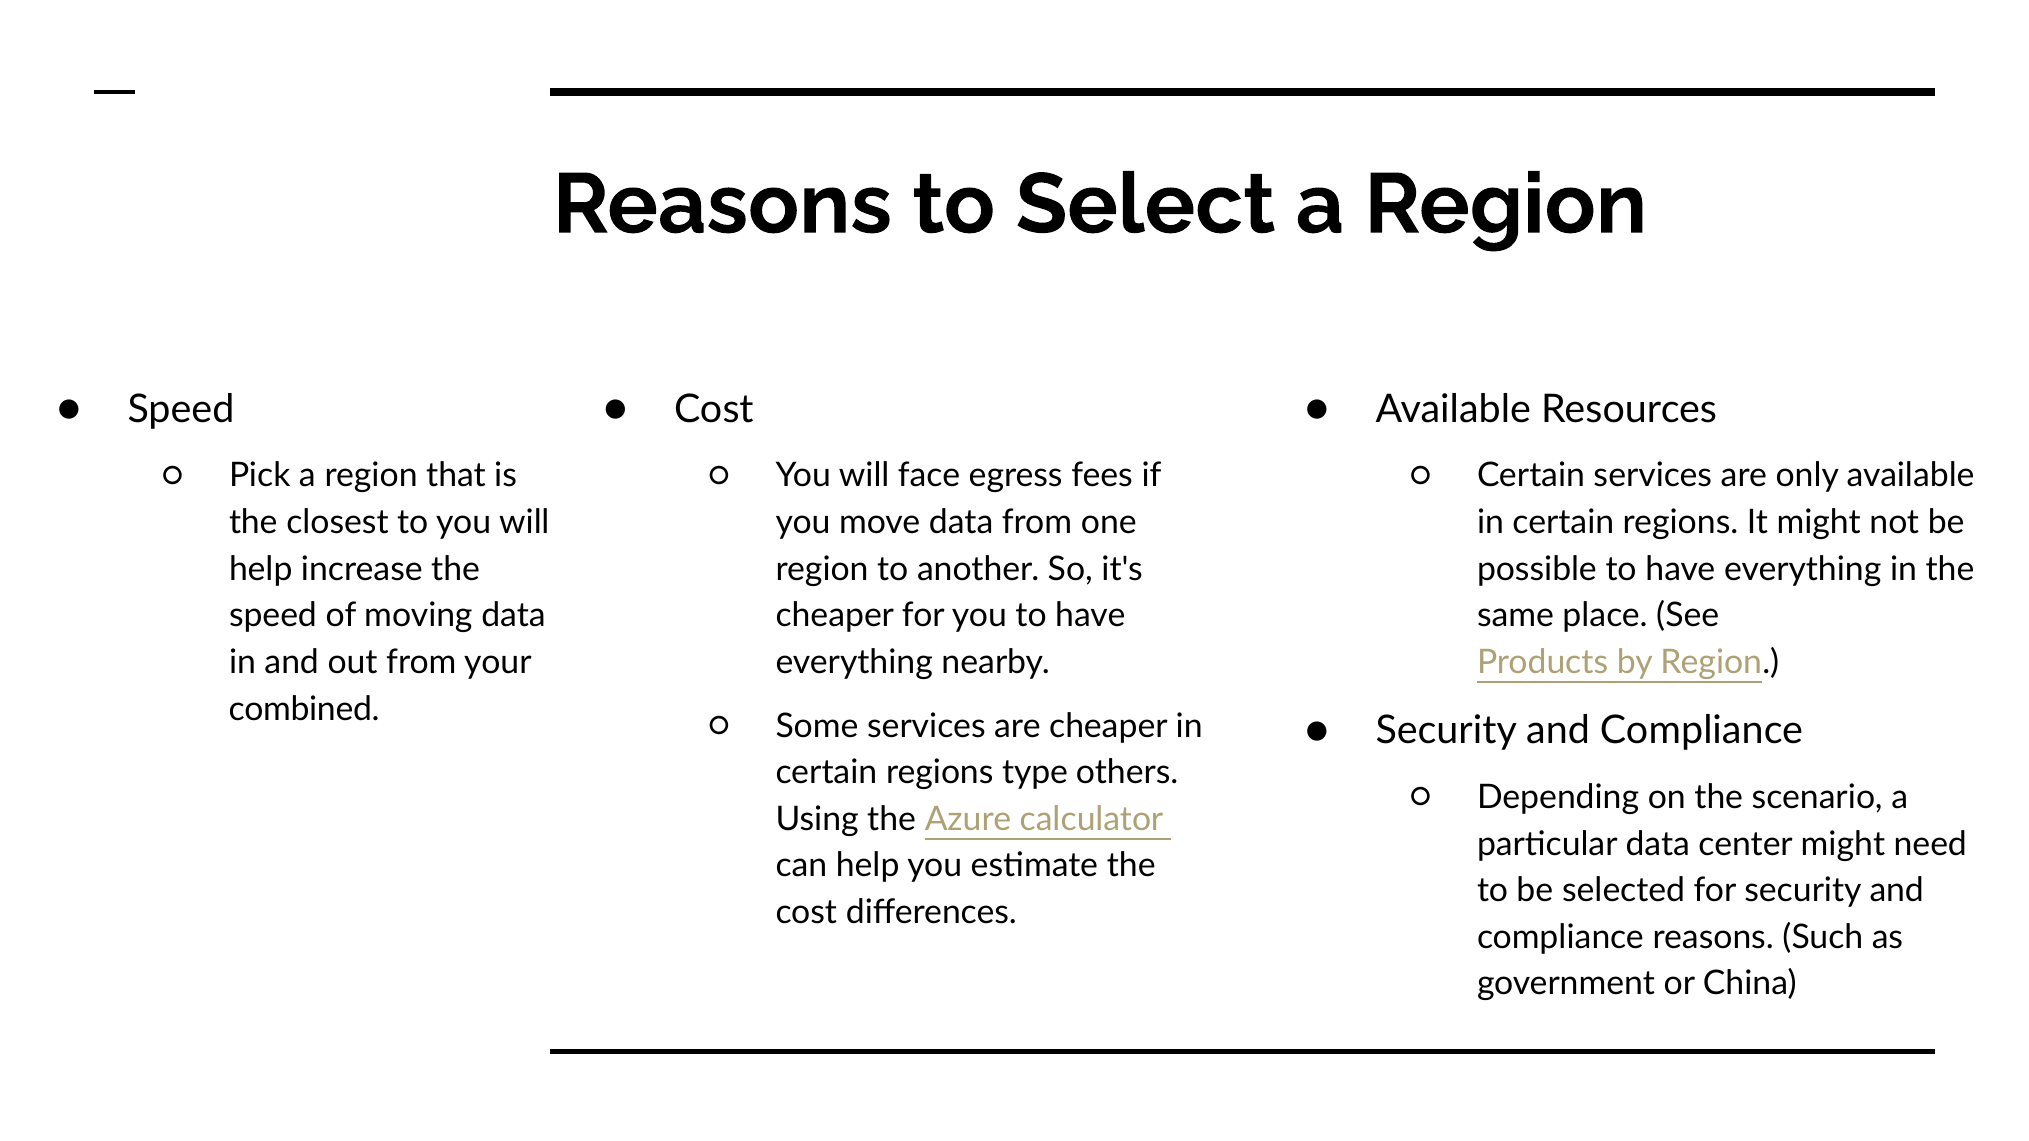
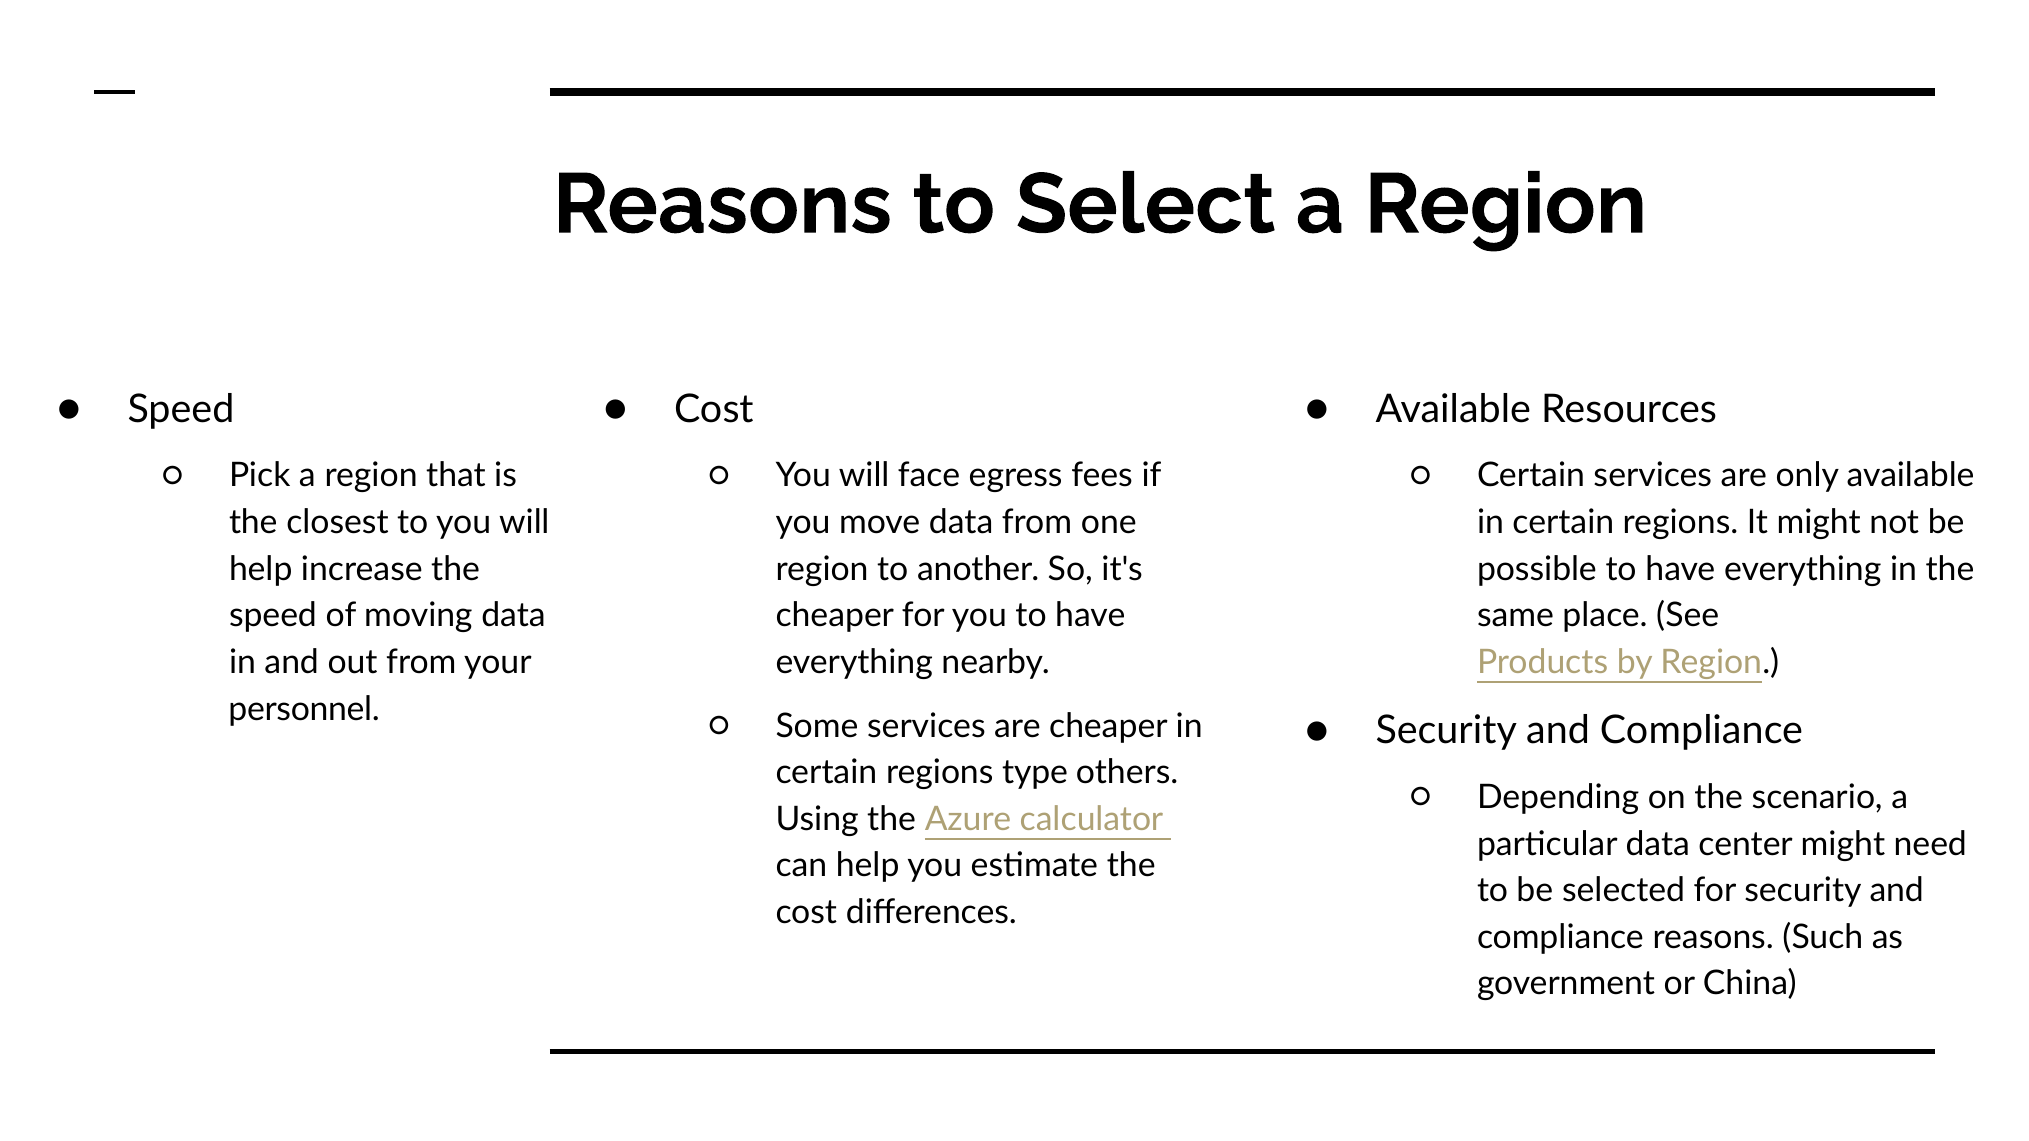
combined: combined -> personnel
